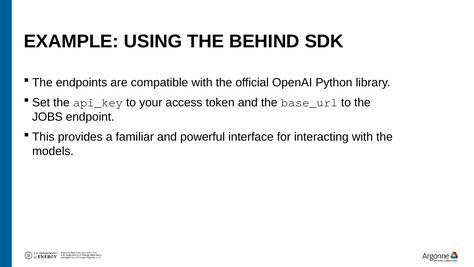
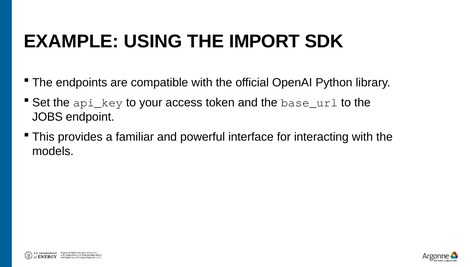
BEHIND: BEHIND -> IMPORT
